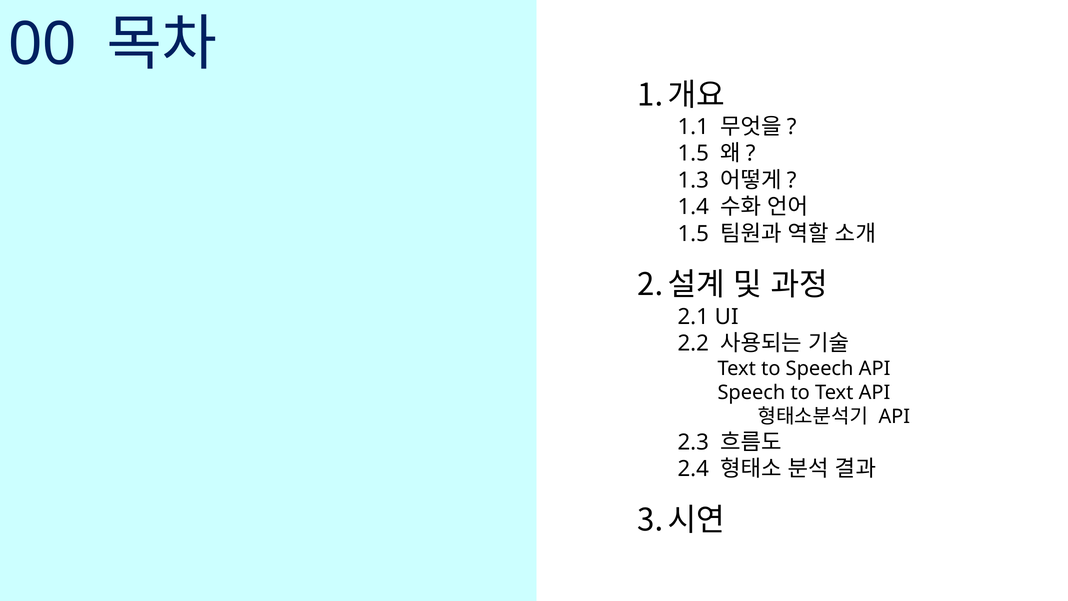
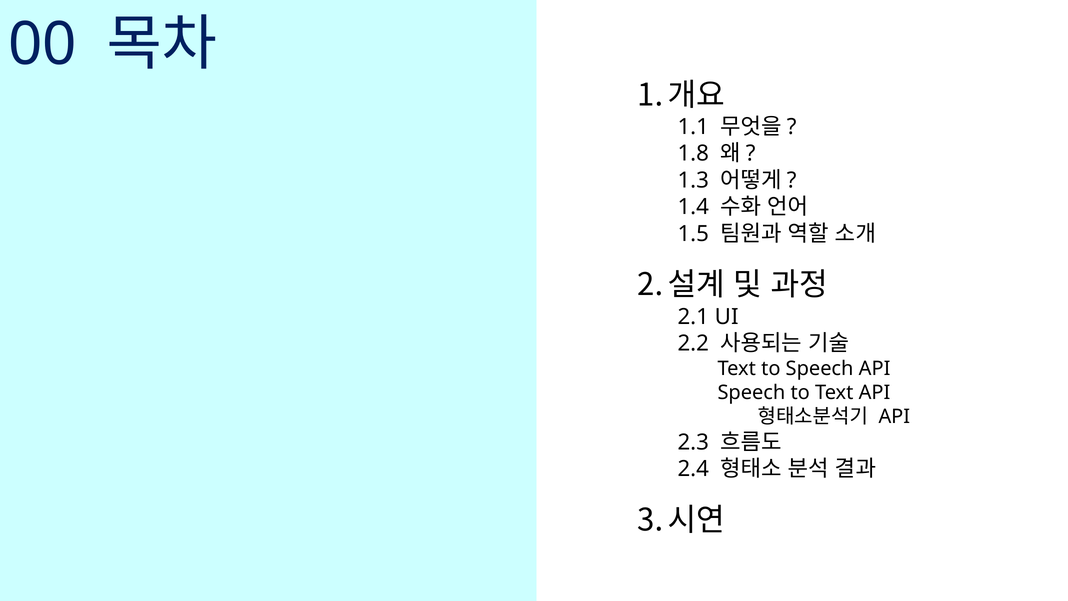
1.5 at (693, 154): 1.5 -> 1.8
